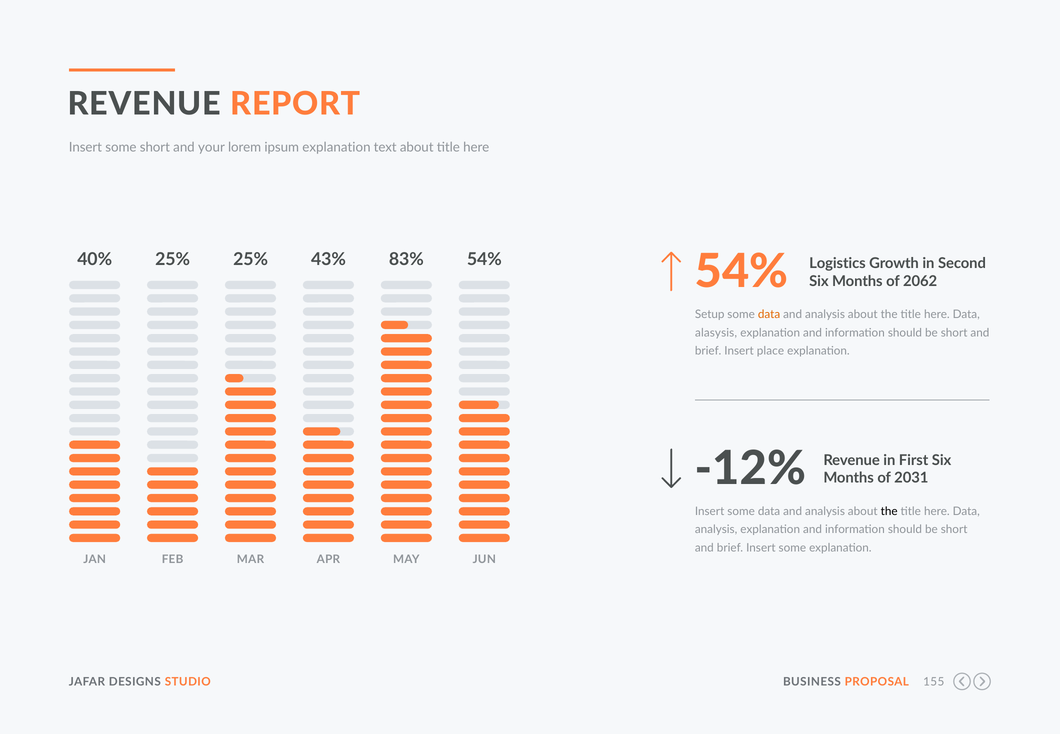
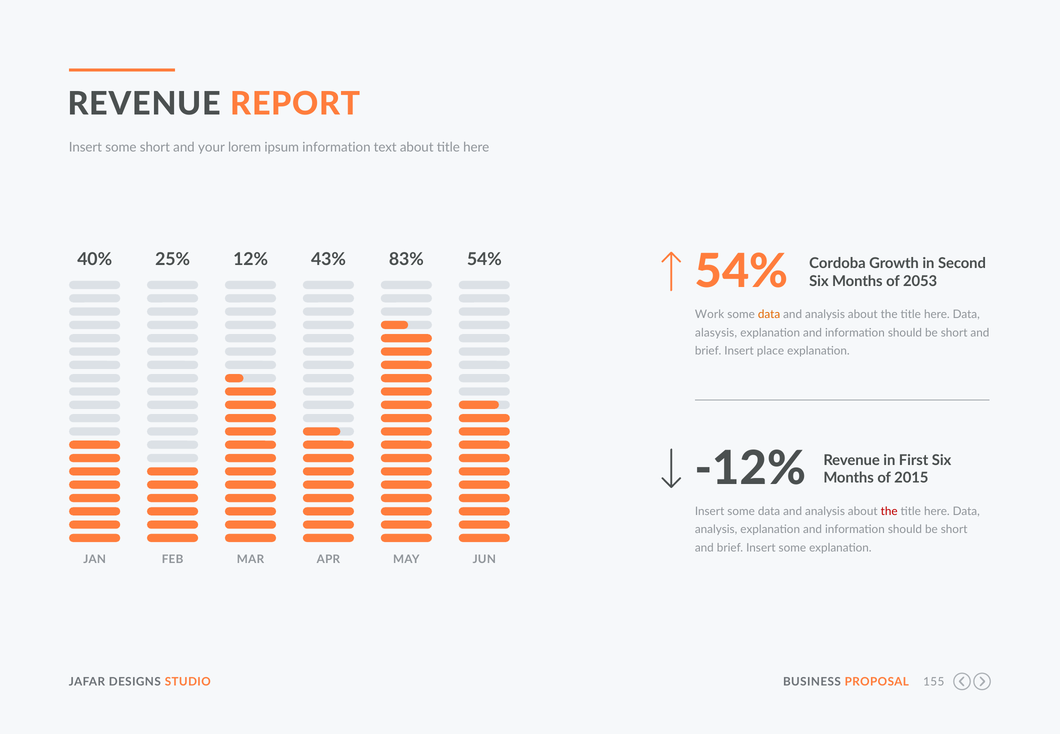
ipsum explanation: explanation -> information
25% at (251, 260): 25% -> 12%
Logistics: Logistics -> Cordoba
2062: 2062 -> 2053
Setup: Setup -> Work
2031: 2031 -> 2015
the at (889, 511) colour: black -> red
